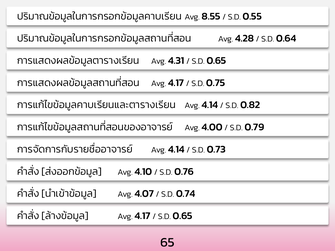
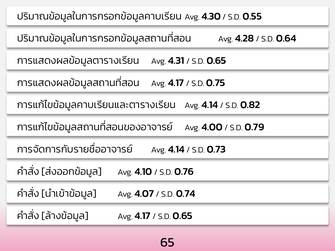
8.55: 8.55 -> 4.30
